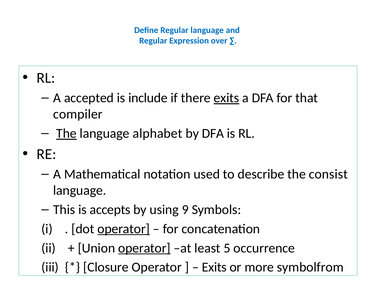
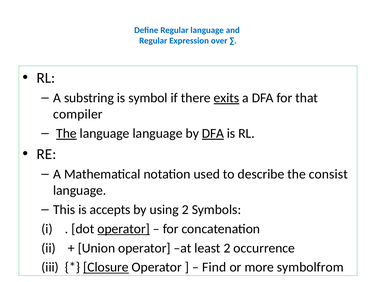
accepted: accepted -> substring
include: include -> symbol
language alphabet: alphabet -> language
DFA at (213, 133) underline: none -> present
using 9: 9 -> 2
operator at (144, 248) underline: present -> none
least 5: 5 -> 2
Closure underline: none -> present
Exits at (214, 267): Exits -> Find
